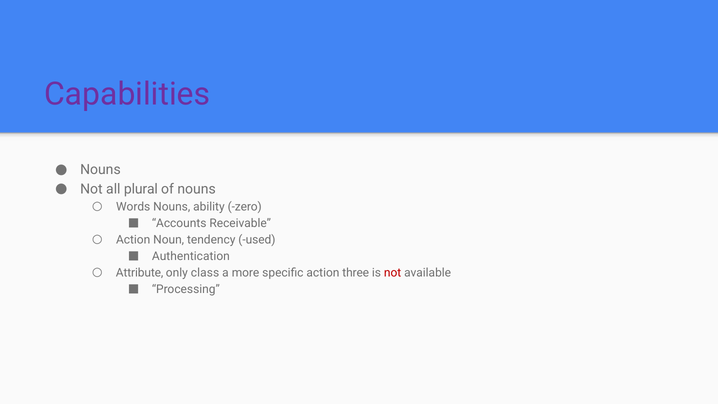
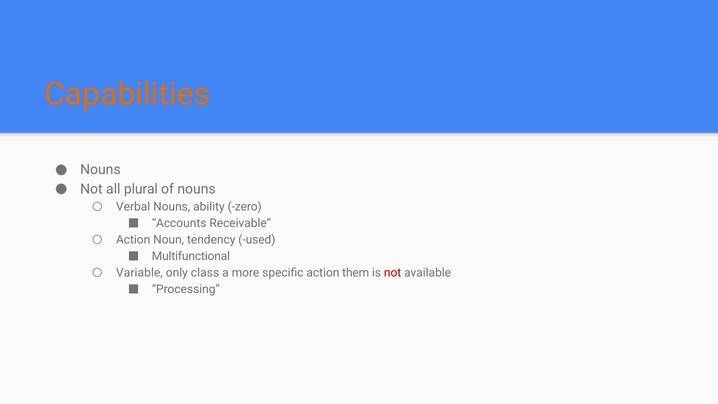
Capabilities colour: purple -> orange
Words: Words -> Verbal
Authentication: Authentication -> Multifunctional
Attribute: Attribute -> Variable
three: three -> them
